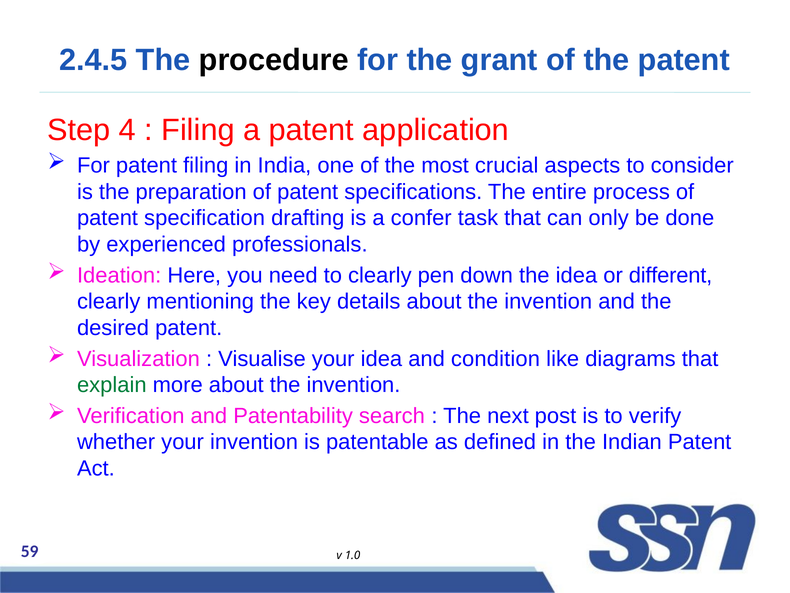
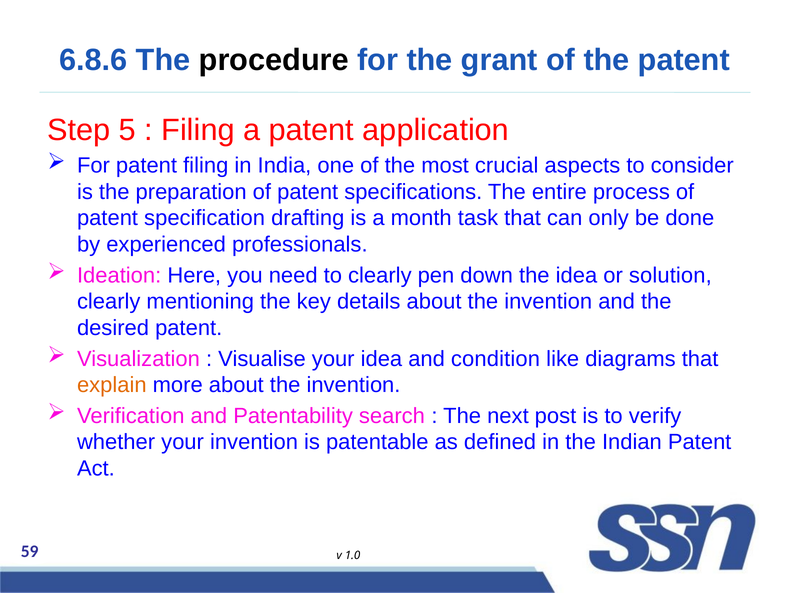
2.4.5: 2.4.5 -> 6.8.6
4: 4 -> 5
confer: confer -> month
different: different -> solution
explain colour: green -> orange
